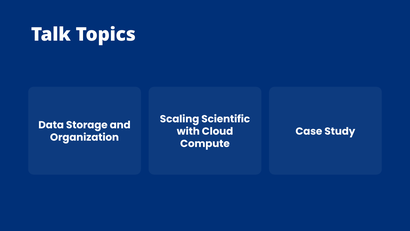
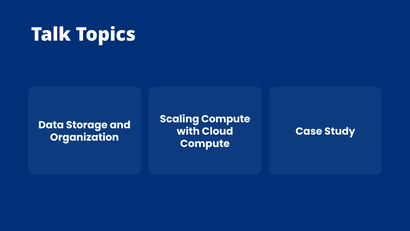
Scaling Scientific: Scientific -> Compute
